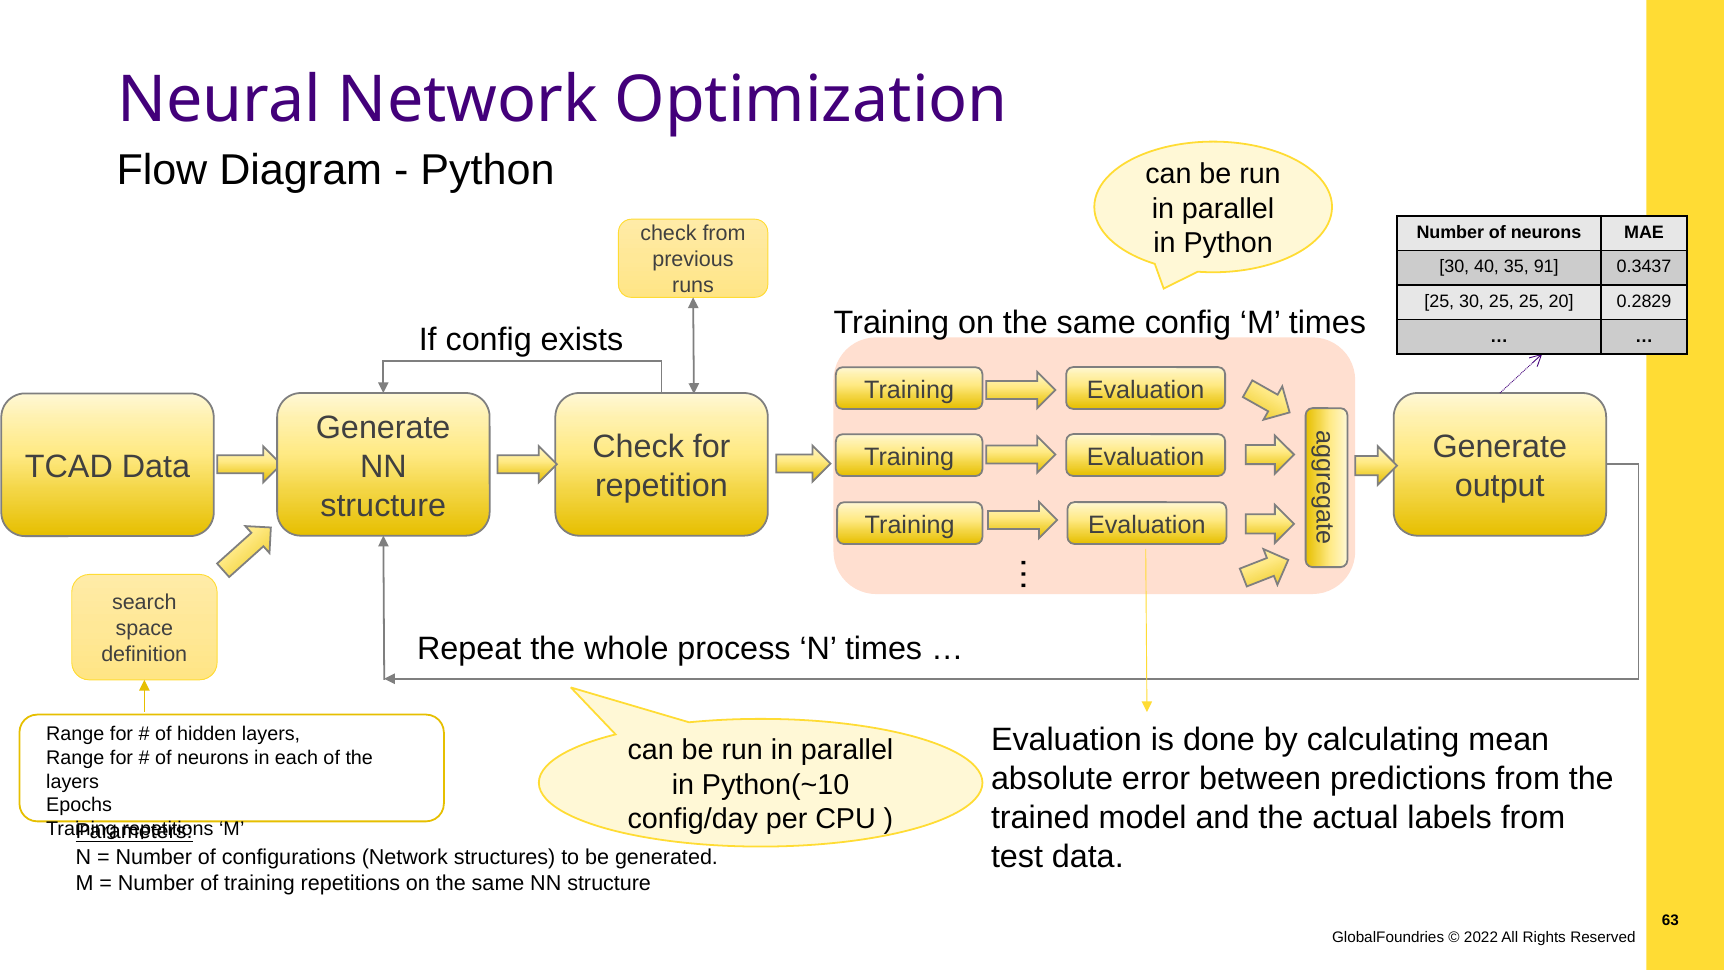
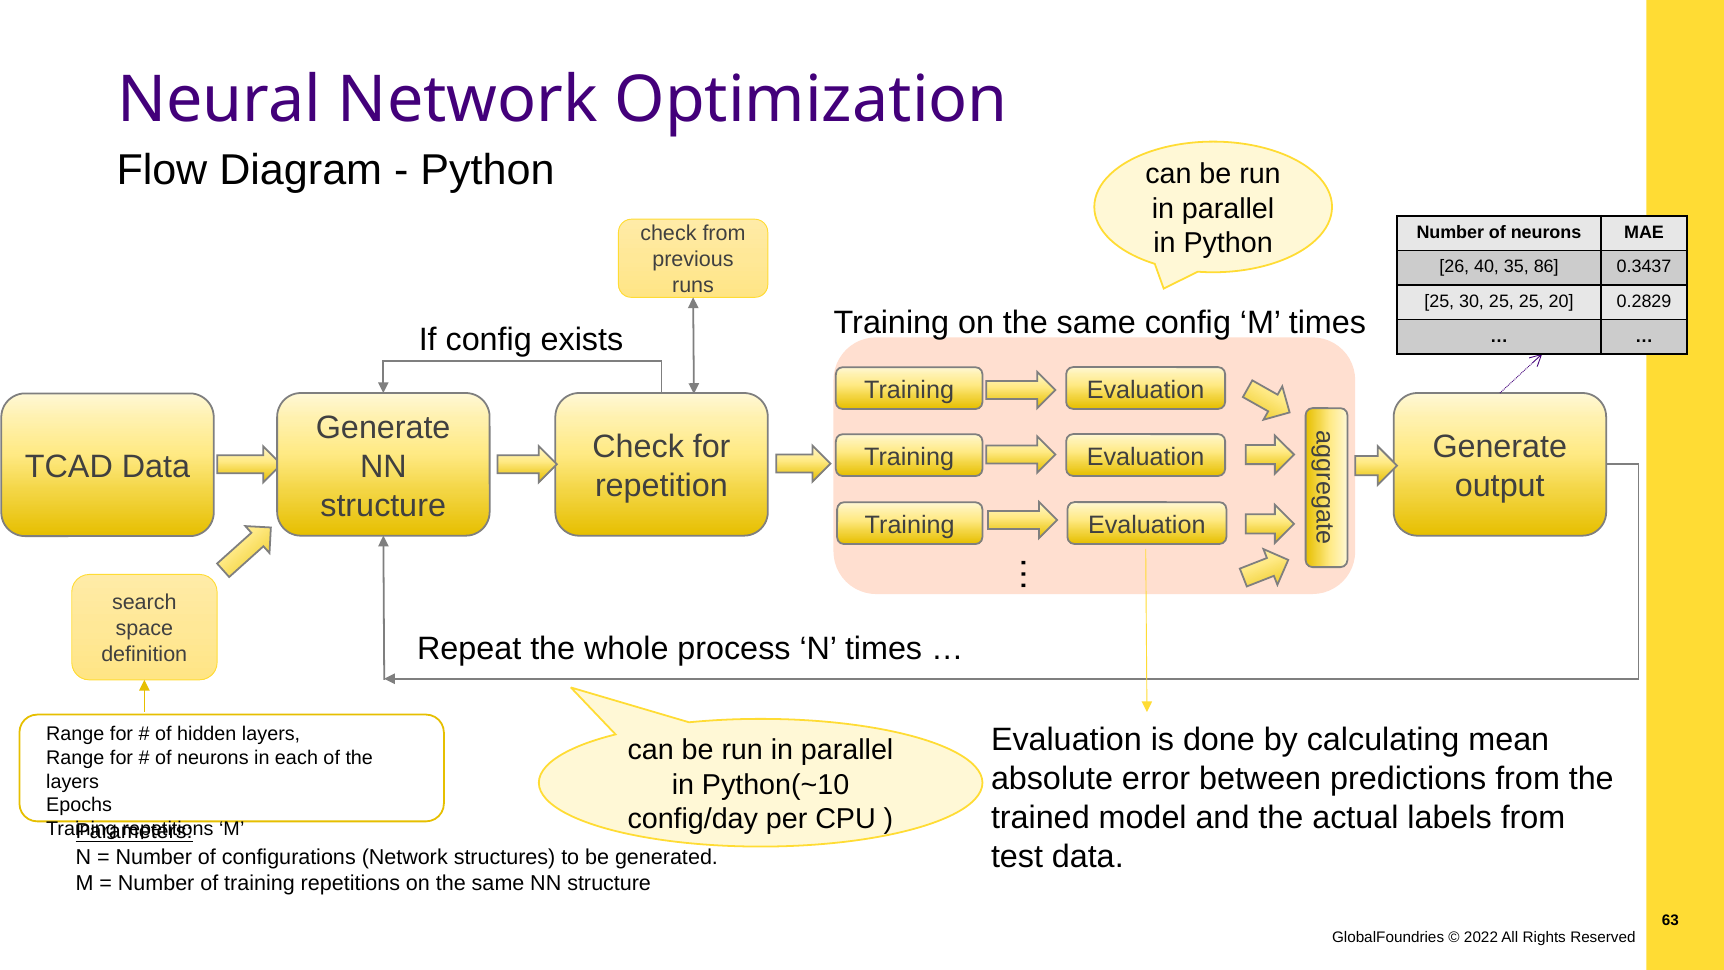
30 at (1454, 267): 30 -> 26
91: 91 -> 86
